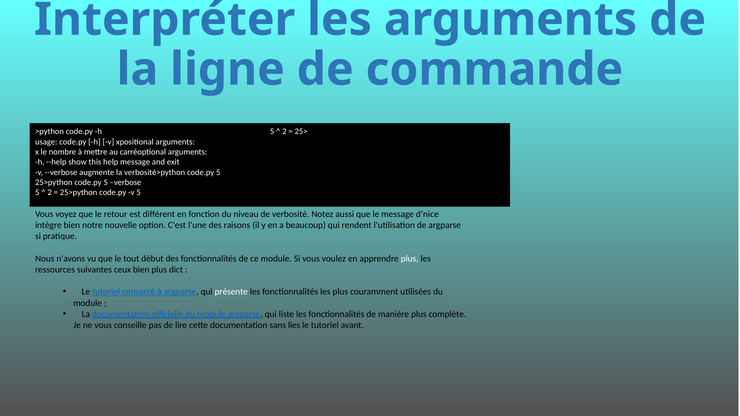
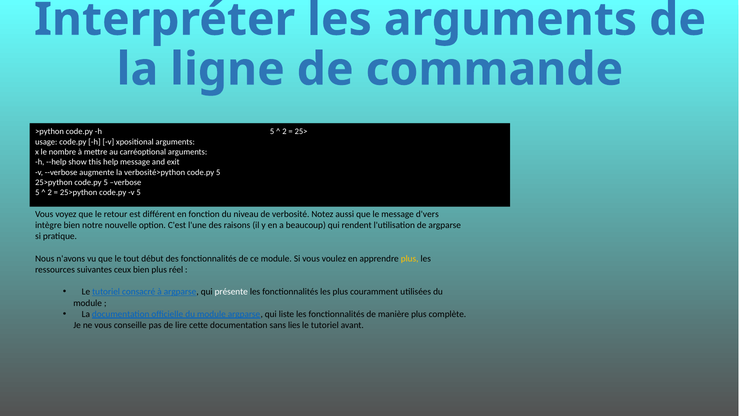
d'nice: d'nice -> d'vers
plus at (410, 259) colour: white -> yellow
dict: dict -> réel
